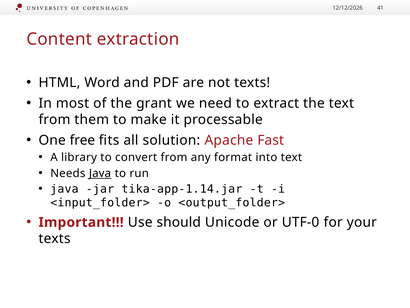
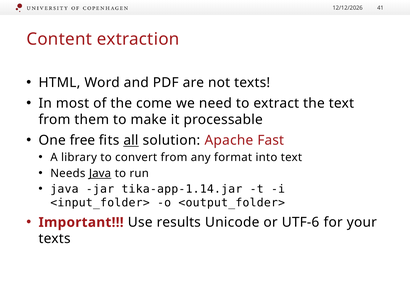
grant: grant -> come
all underline: none -> present
should: should -> results
UTF-0: UTF-0 -> UTF-6
